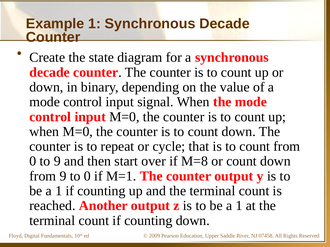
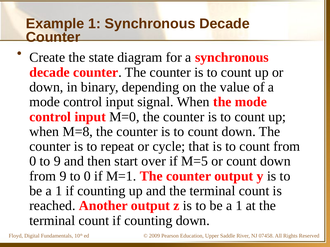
when M=0: M=0 -> M=8
M=8: M=8 -> M=5
